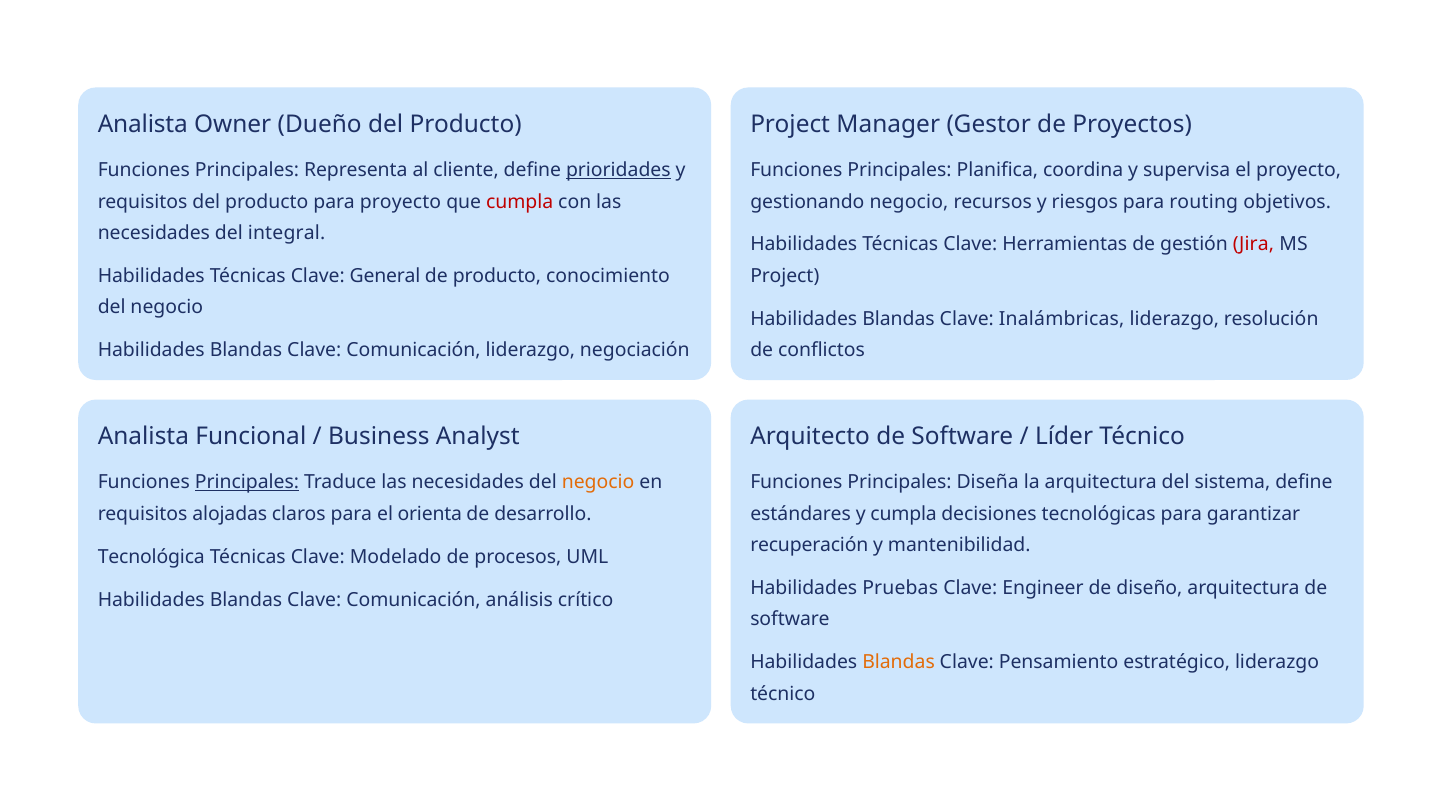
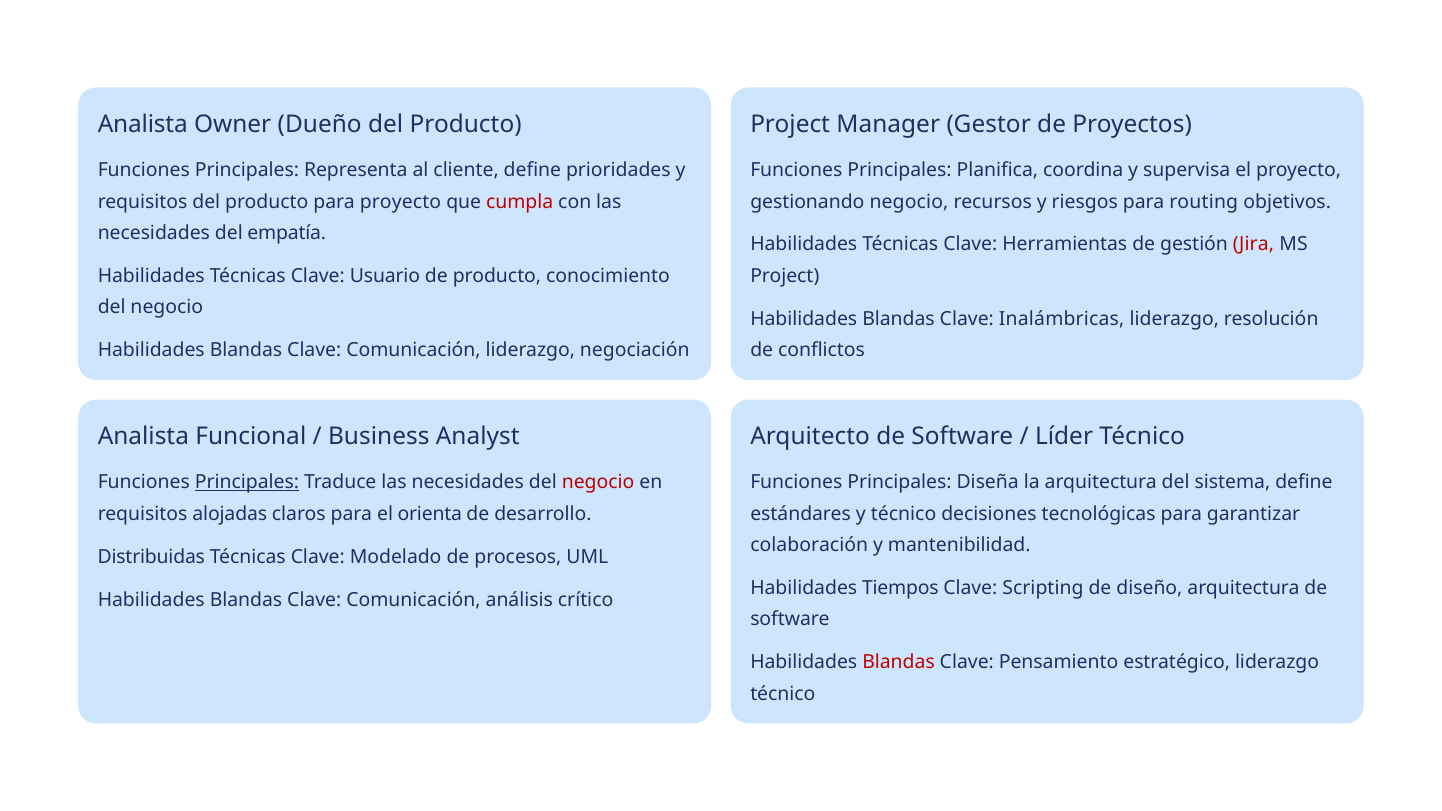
prioridades underline: present -> none
integral: integral -> empatía
General: General -> Usuario
negocio at (598, 483) colour: orange -> red
y cumpla: cumpla -> técnico
recuperación: recuperación -> colaboración
Tecnológica: Tecnológica -> Distribuidas
Pruebas: Pruebas -> Tiempos
Engineer: Engineer -> Scripting
Blandas at (899, 662) colour: orange -> red
